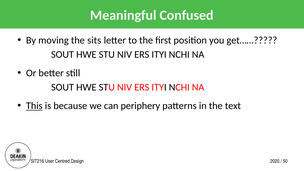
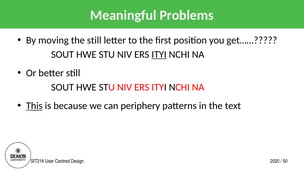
Confused: Confused -> Problems
the sits: sits -> still
ITYI at (159, 54) underline: none -> present
